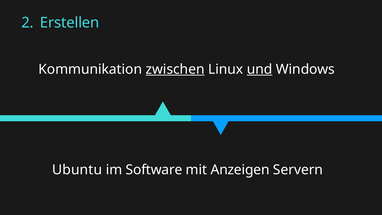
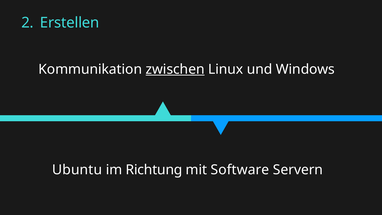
und underline: present -> none
Software: Software -> Richtung
Anzeigen: Anzeigen -> Software
